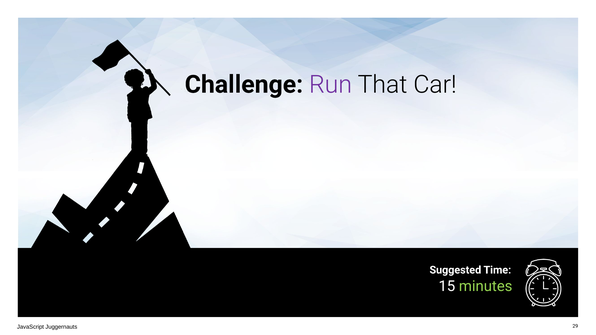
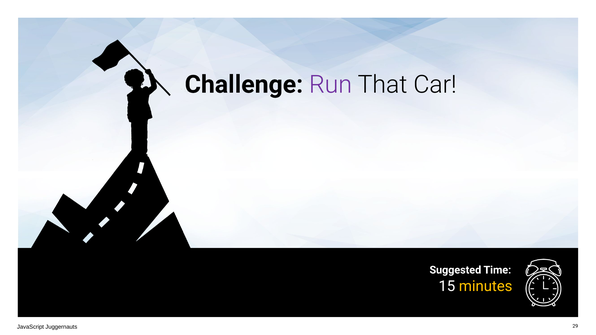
minutes colour: light green -> yellow
